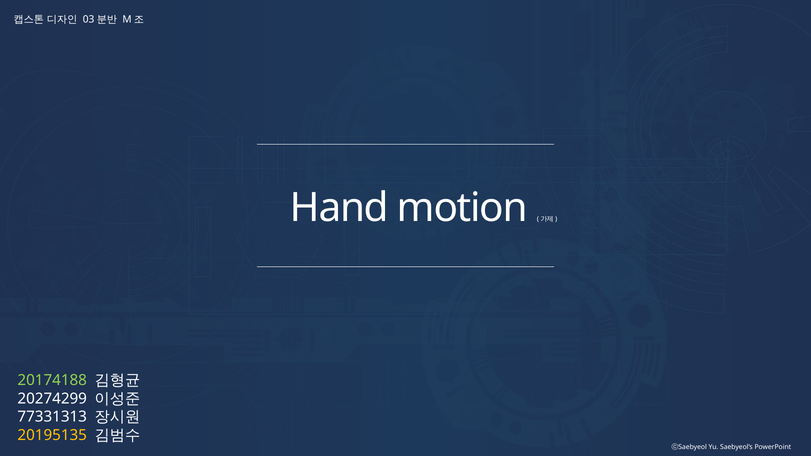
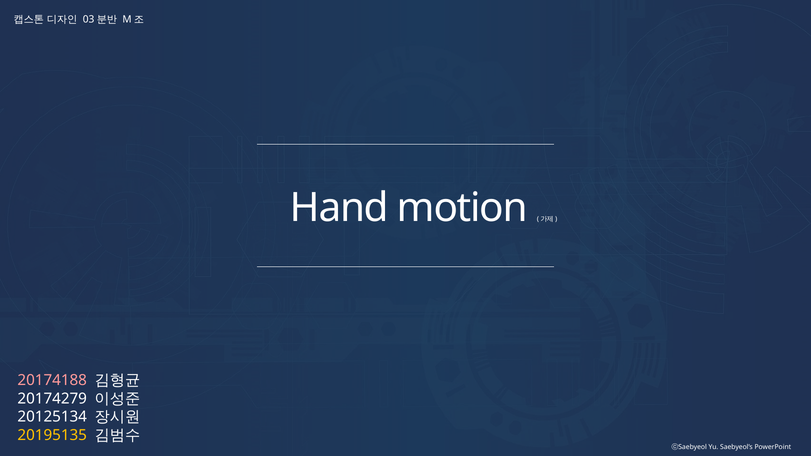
20174188 colour: light green -> pink
20274299: 20274299 -> 20174279
77331313: 77331313 -> 20125134
